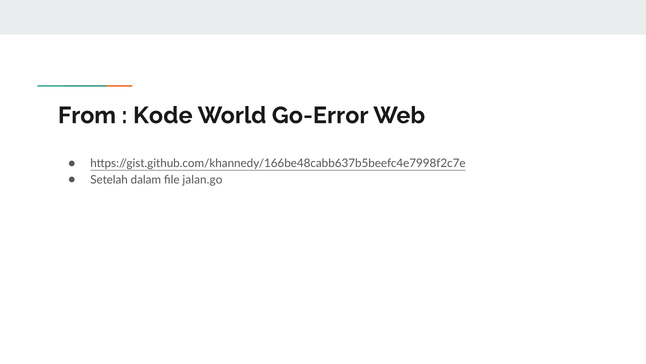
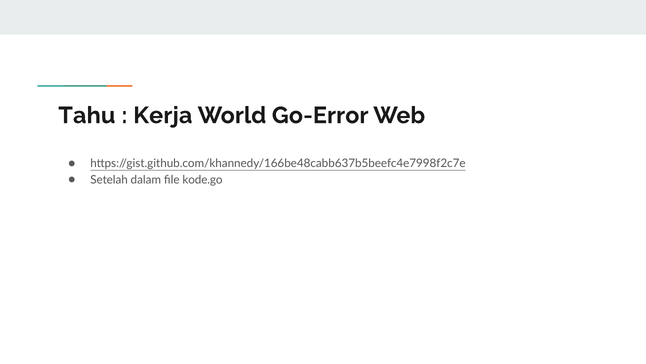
From: From -> Tahu
Kode: Kode -> Kerja
jalan.go: jalan.go -> kode.go
